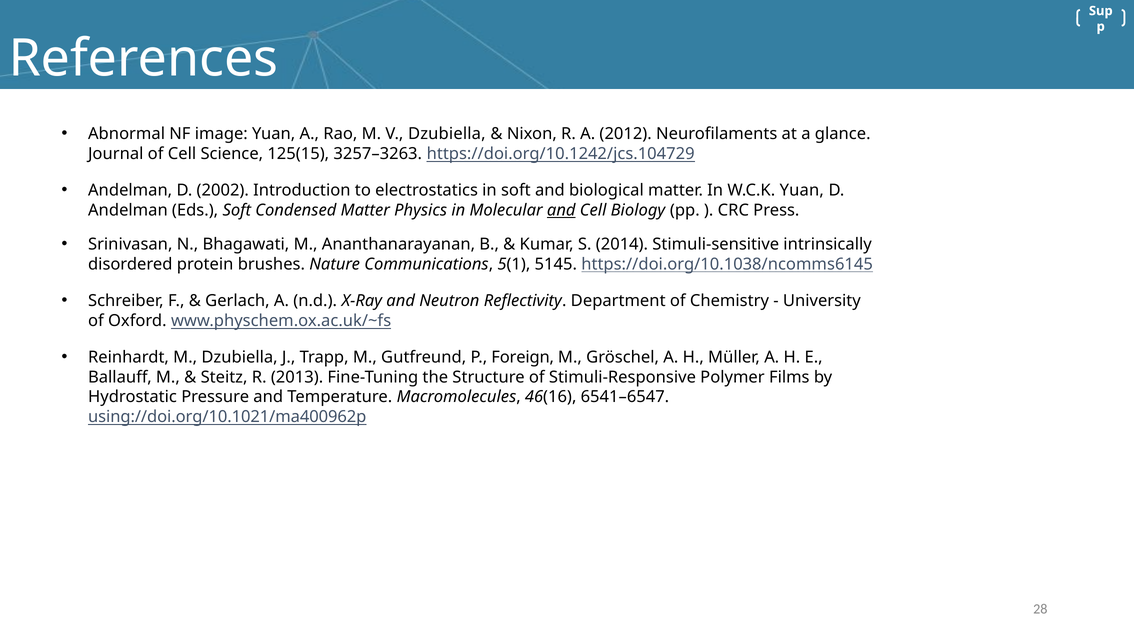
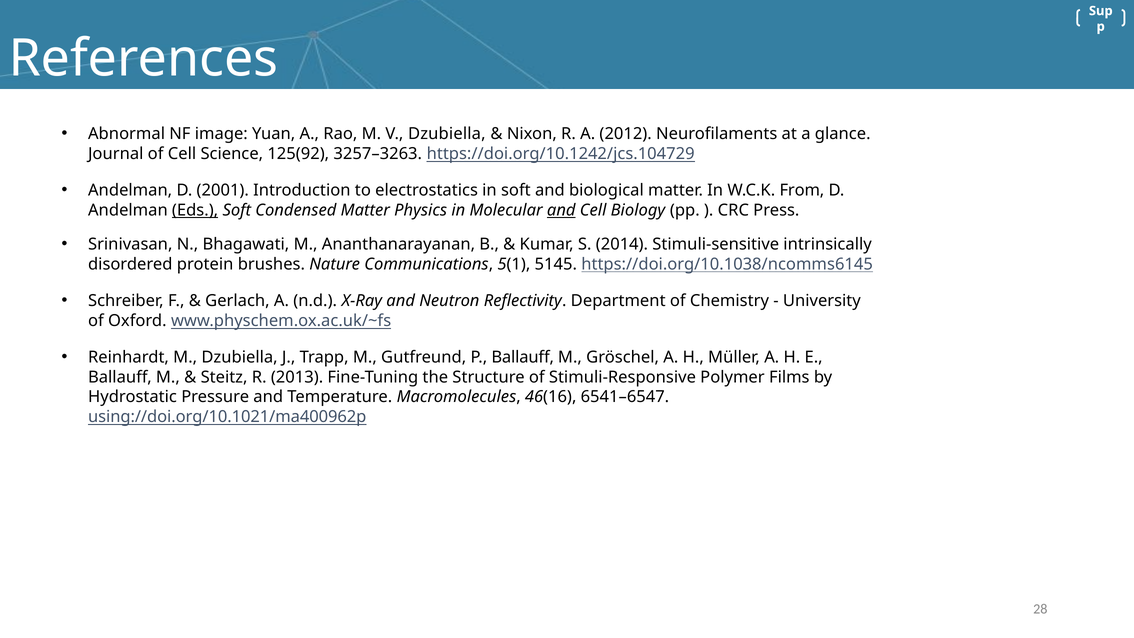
125(15: 125(15 -> 125(92
2002: 2002 -> 2001
W.C.K Yuan: Yuan -> From
Eds underline: none -> present
P Foreign: Foreign -> Ballauff
